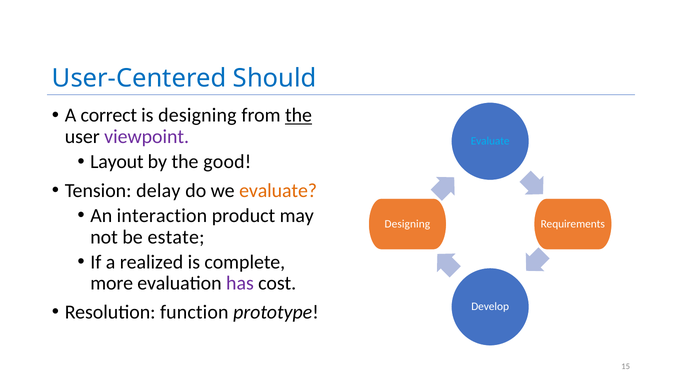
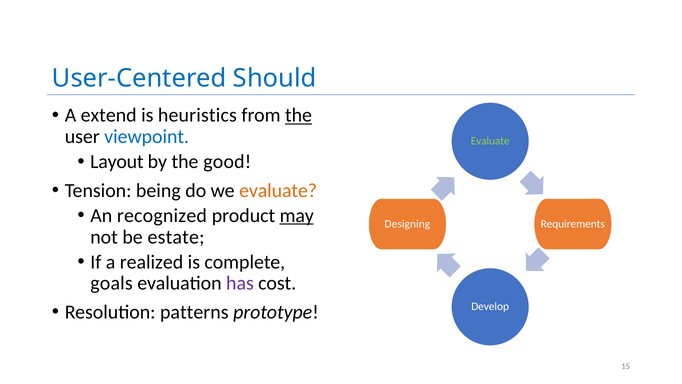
correct: correct -> extend
is designing: designing -> heuristics
viewpoint colour: purple -> blue
Evaluate at (490, 141) colour: light blue -> light green
delay: delay -> being
interaction: interaction -> recognized
may underline: none -> present
more: more -> goals
function: function -> patterns
